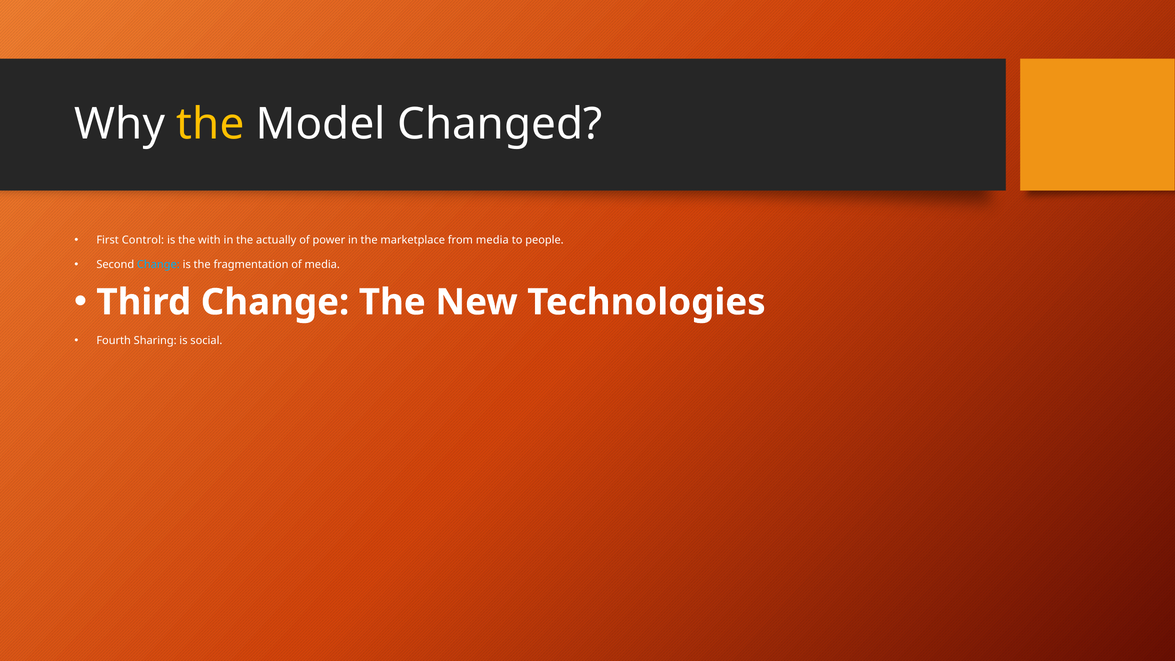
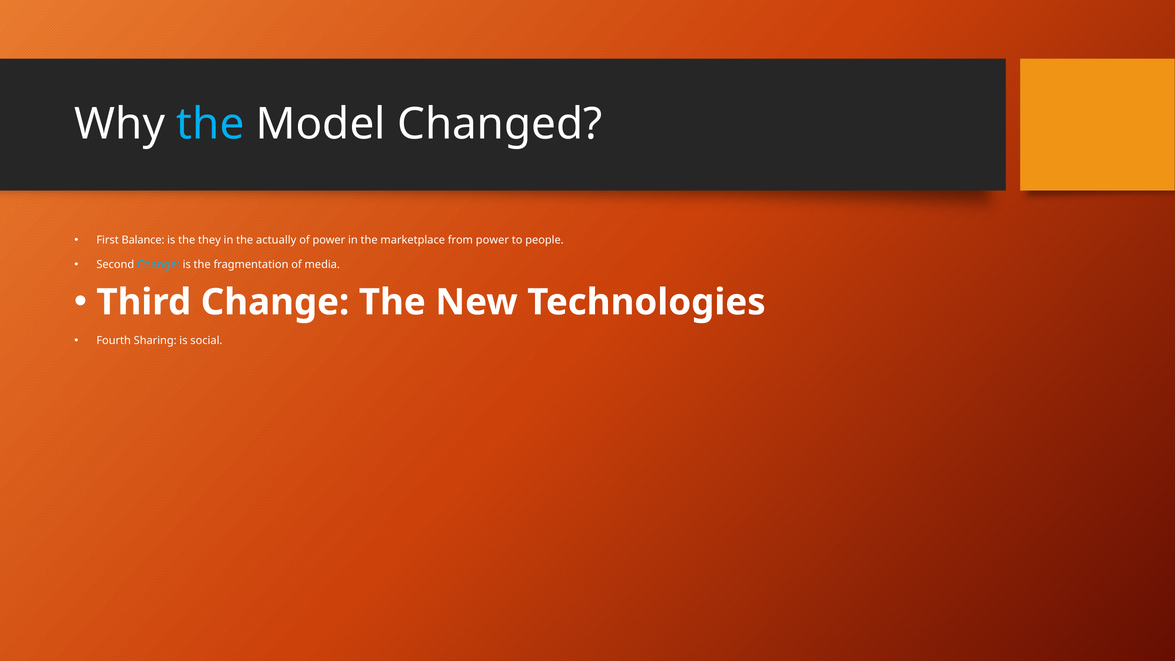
the at (210, 124) colour: yellow -> light blue
Control: Control -> Balance
with: with -> they
from media: media -> power
